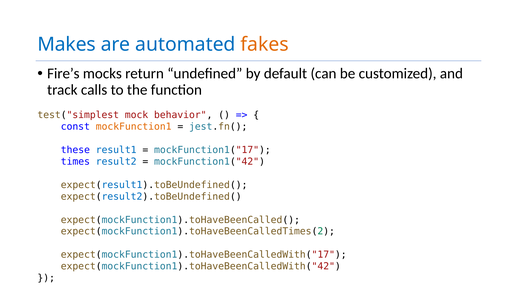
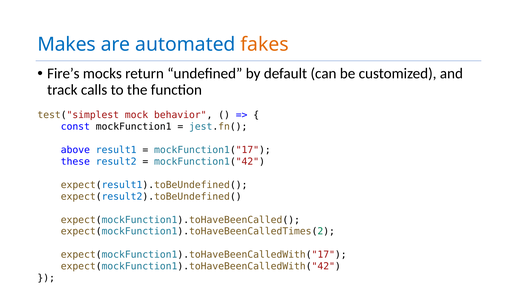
mockFunction1 colour: orange -> black
these: these -> above
times: times -> these
